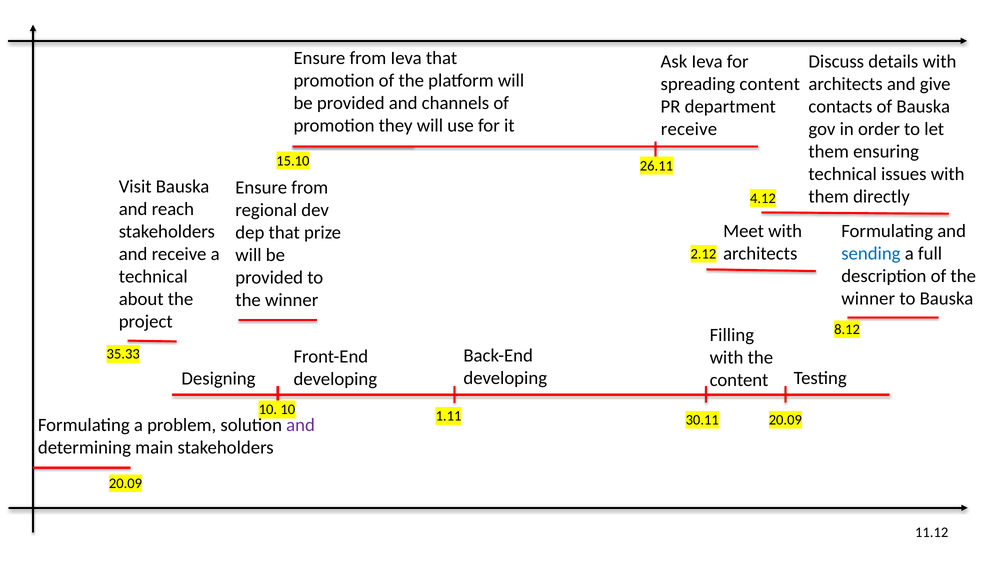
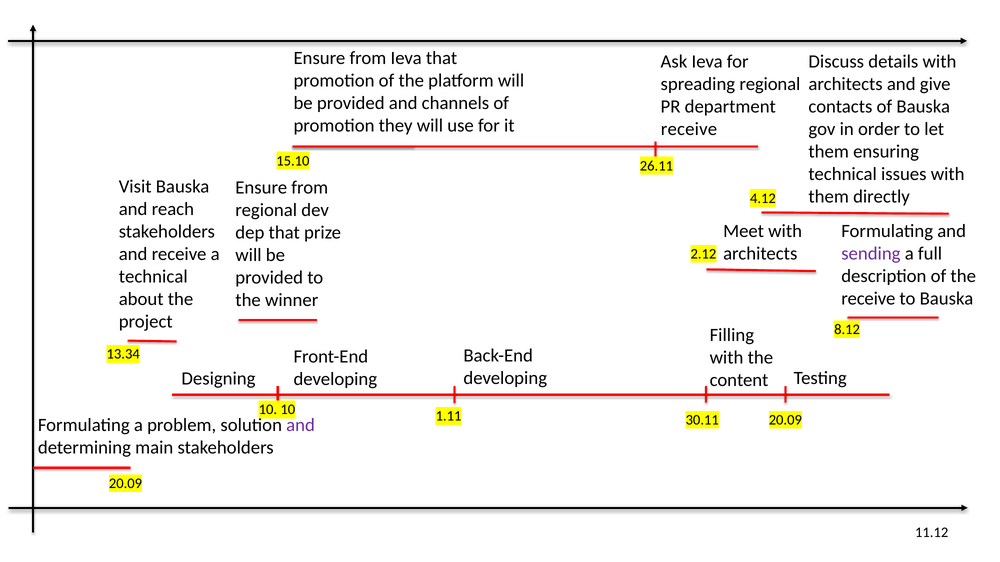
spreading content: content -> regional
sending colour: blue -> purple
winner at (868, 299): winner -> receive
35.33: 35.33 -> 13.34
